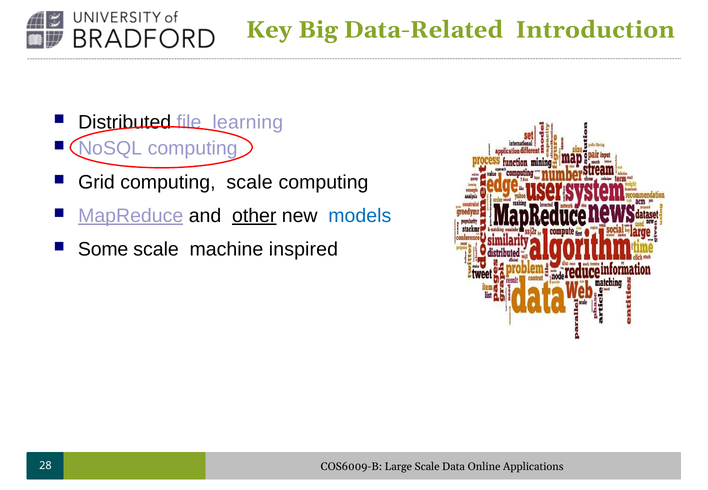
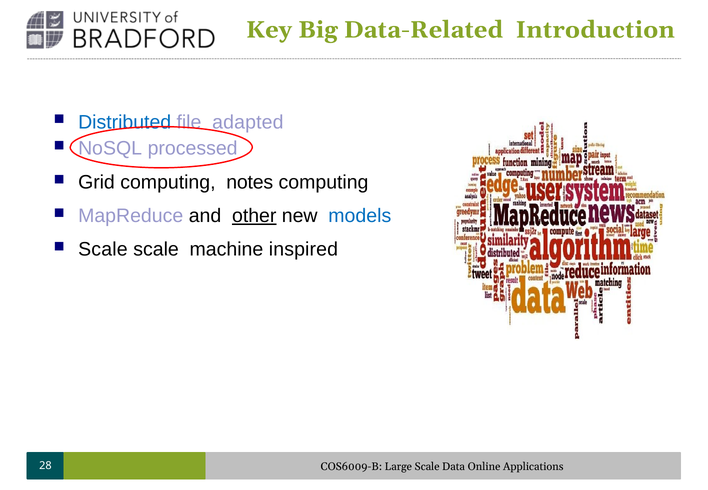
Distributed colour: black -> blue
learning: learning -> adapted
NoSQL computing: computing -> processed
computing scale: scale -> notes
MapReduce underline: present -> none
Some at (103, 249): Some -> Scale
